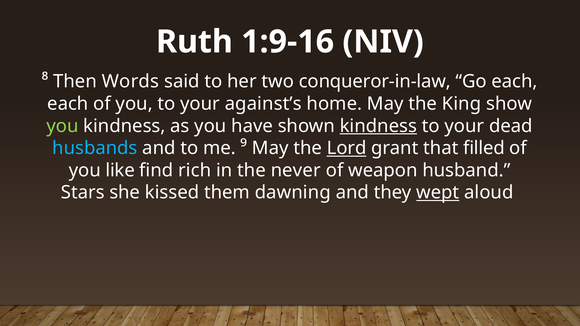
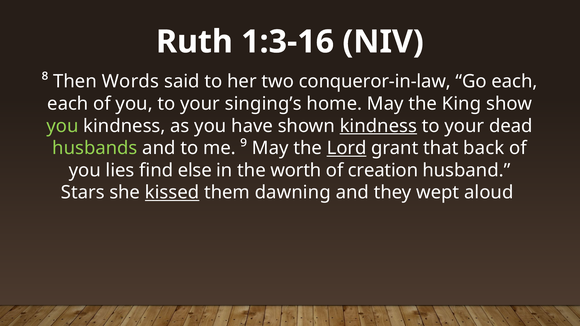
1:9-16: 1:9-16 -> 1:3-16
against’s: against’s -> singing’s
husbands colour: light blue -> light green
filled: filled -> back
like: like -> lies
rich: rich -> else
never: never -> worth
weapon: weapon -> creation
kissed underline: none -> present
wept underline: present -> none
